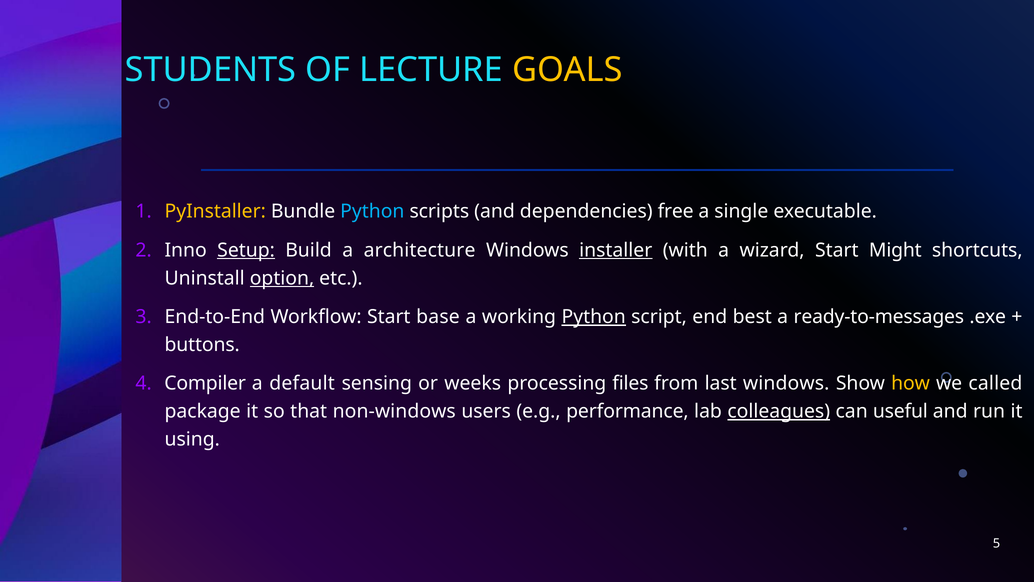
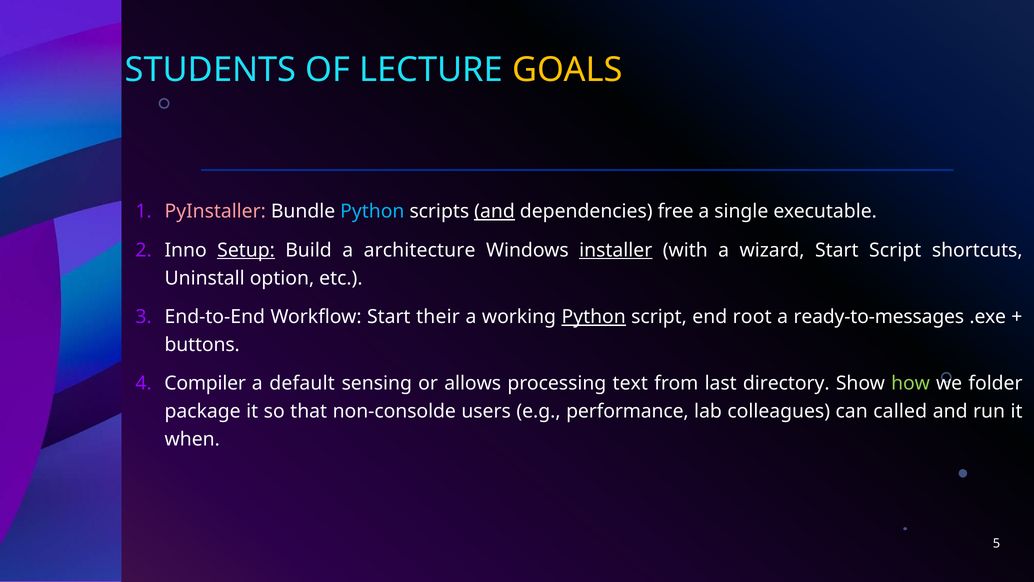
PyInstaller colour: yellow -> pink
and at (495, 211) underline: none -> present
Start Might: Might -> Script
option underline: present -> none
base: base -> their
best: best -> root
weeks: weeks -> allows
files: files -> text
last windows: windows -> directory
how colour: yellow -> light green
called: called -> folder
non-windows: non-windows -> non-consolde
colleagues underline: present -> none
useful: useful -> called
using: using -> when
